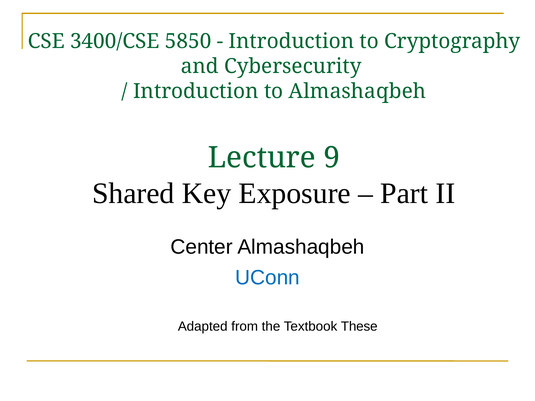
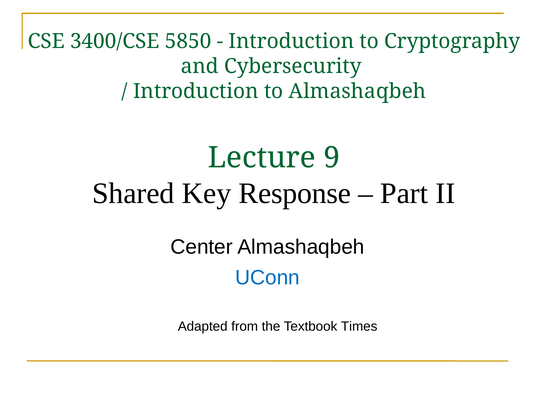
Exposure: Exposure -> Response
These: These -> Times
